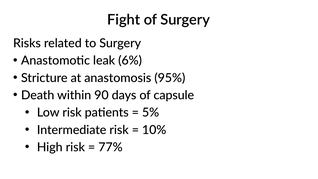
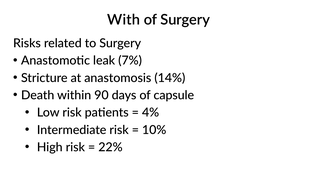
Fight: Fight -> With
6%: 6% -> 7%
95%: 95% -> 14%
5%: 5% -> 4%
77%: 77% -> 22%
